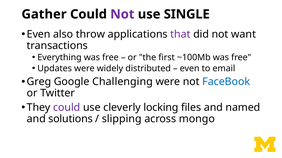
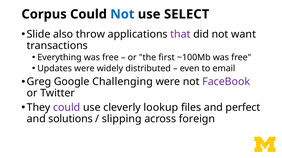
Gather: Gather -> Corpus
Not at (122, 14) colour: purple -> blue
SINGLE: SINGLE -> SELECT
Even at (39, 34): Even -> Slide
FaceBook colour: blue -> purple
locking: locking -> lookup
named: named -> perfect
mongo: mongo -> foreign
